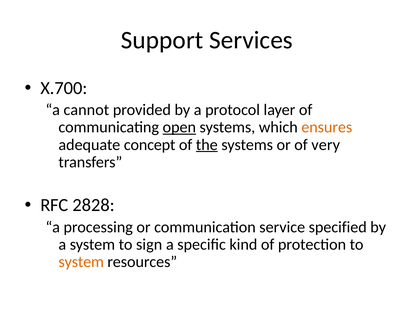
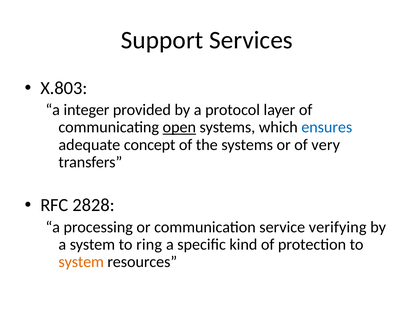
X.700: X.700 -> X.803
cannot: cannot -> integer
ensures colour: orange -> blue
the underline: present -> none
specified: specified -> verifying
sign: sign -> ring
